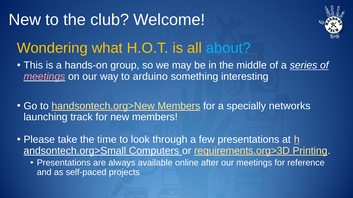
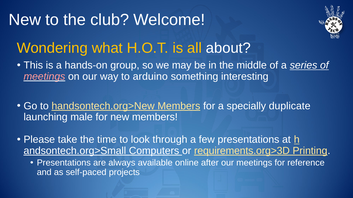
about colour: light blue -> white
networks: networks -> duplicate
track: track -> male
